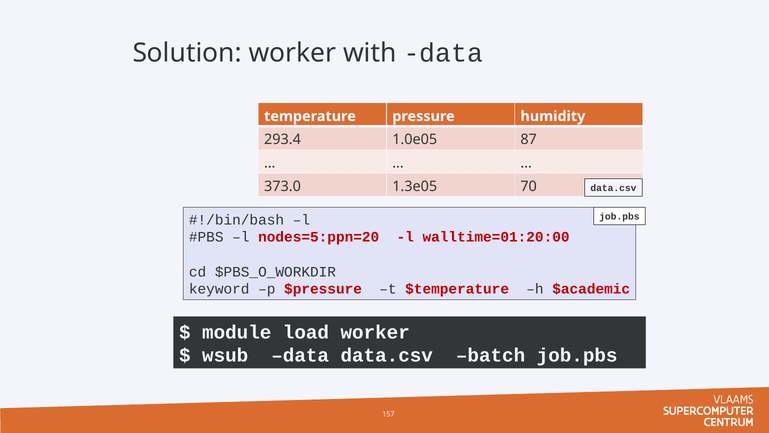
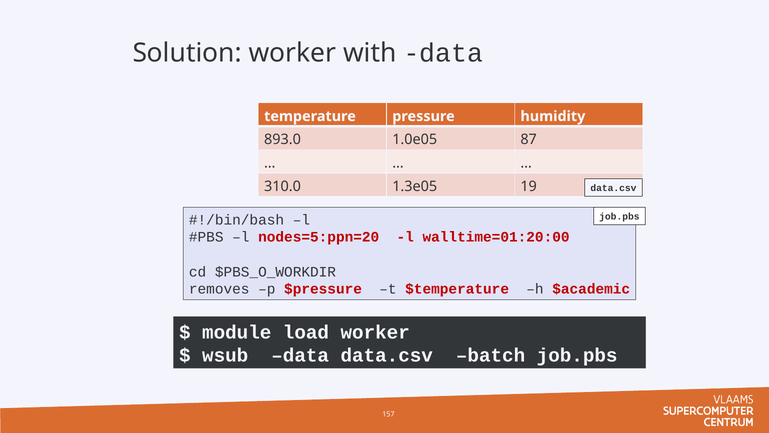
293.4: 293.4 -> 893.0
373.0: 373.0 -> 310.0
70: 70 -> 19
keyword: keyword -> removes
